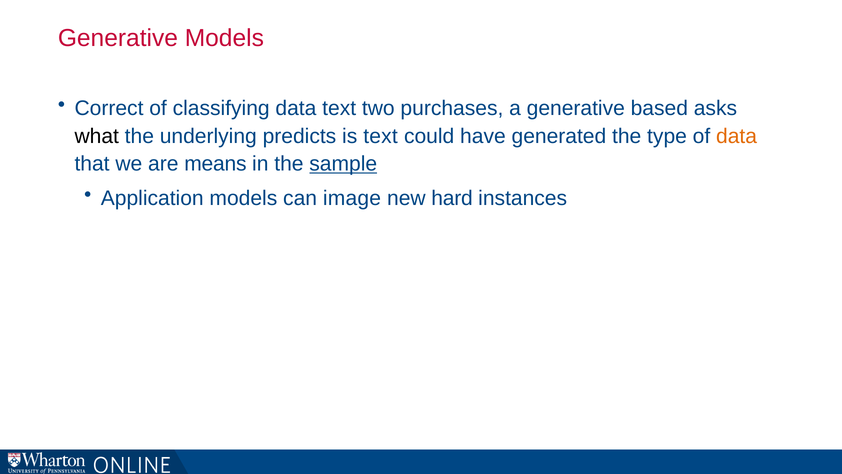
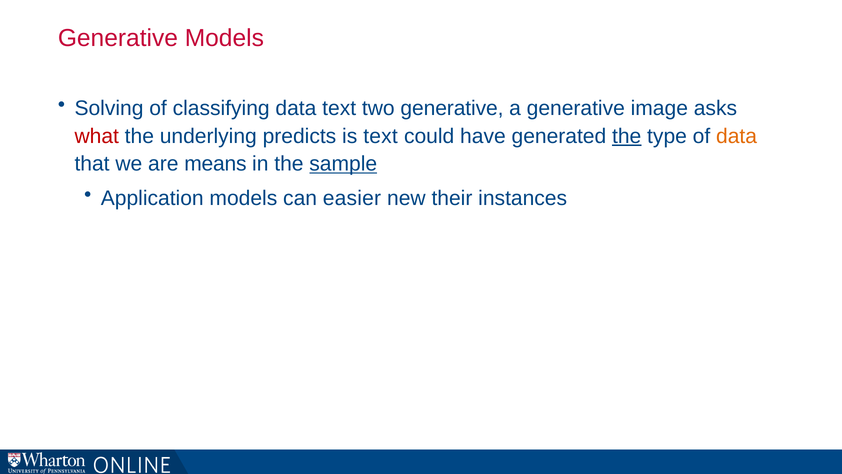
Correct: Correct -> Solving
two purchases: purchases -> generative
based: based -> image
what colour: black -> red
the at (627, 136) underline: none -> present
image: image -> easier
hard: hard -> their
